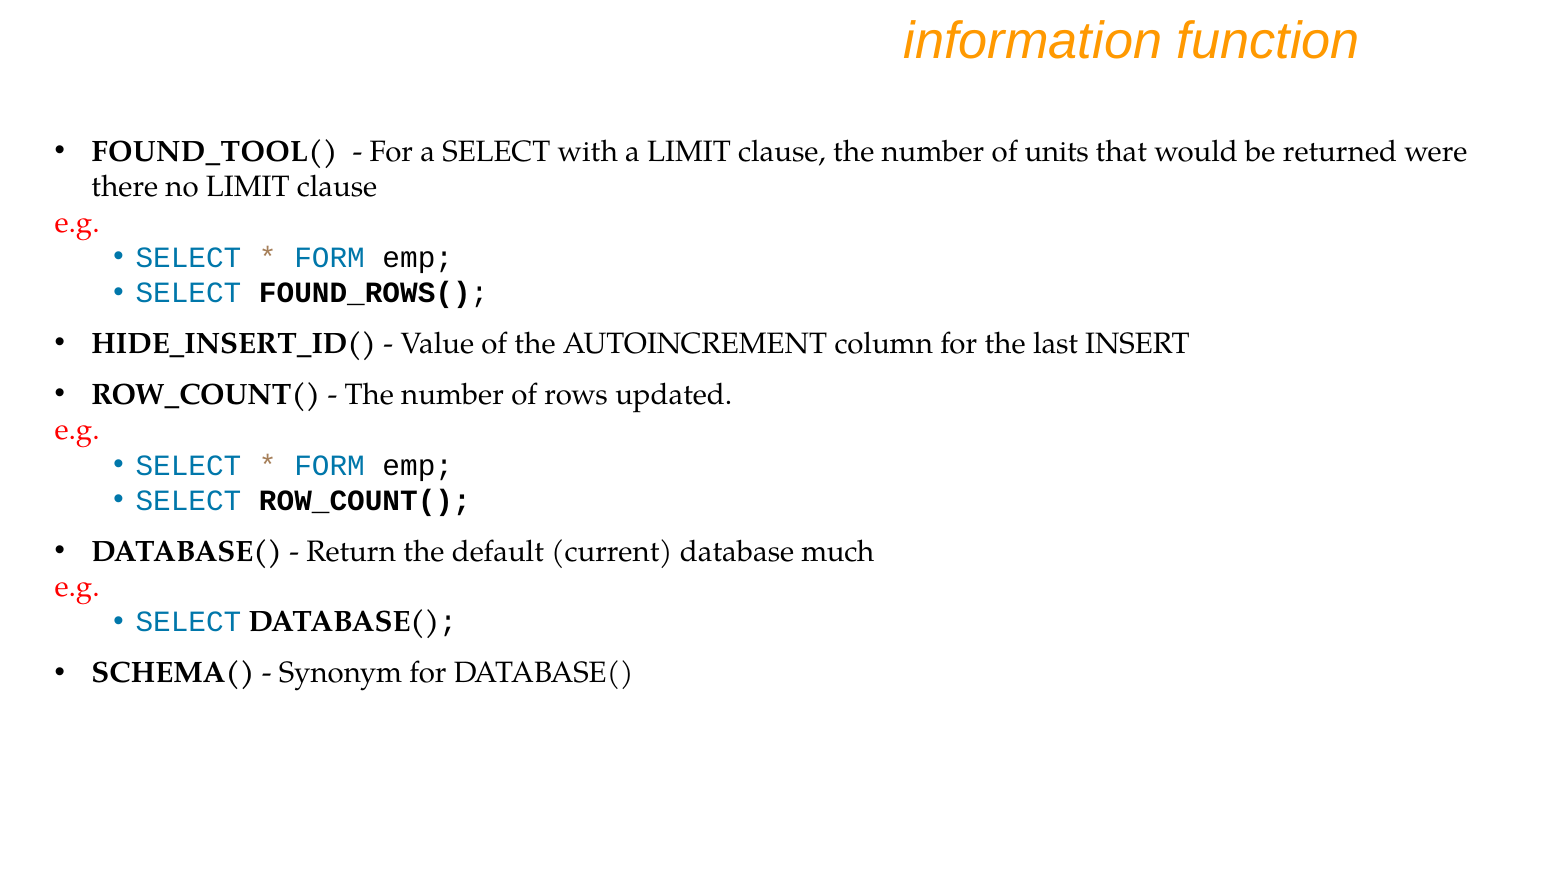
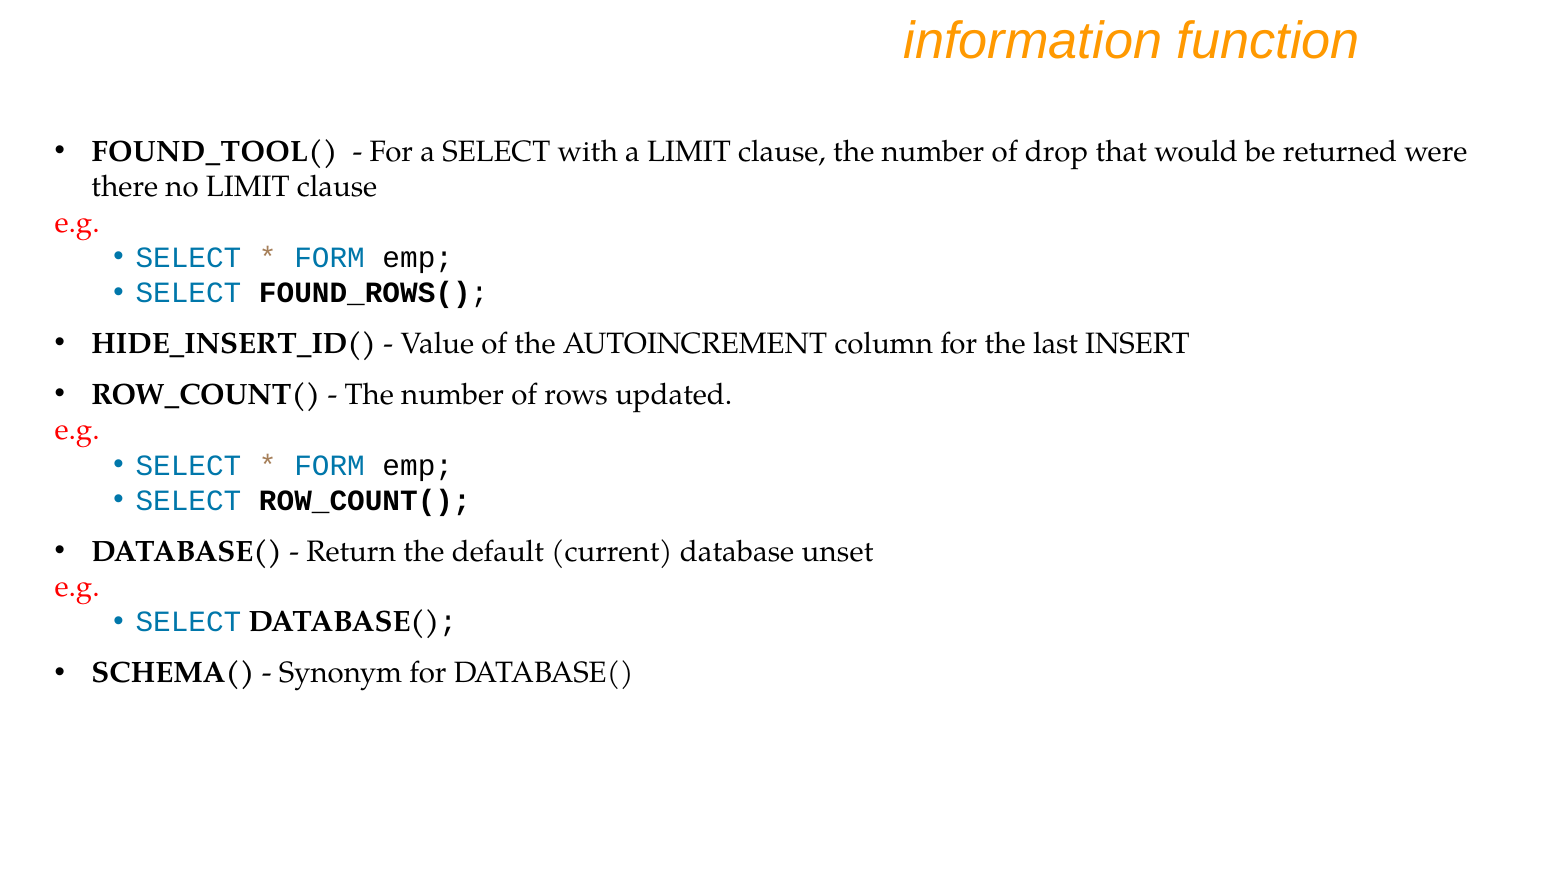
units: units -> drop
much: much -> unset
